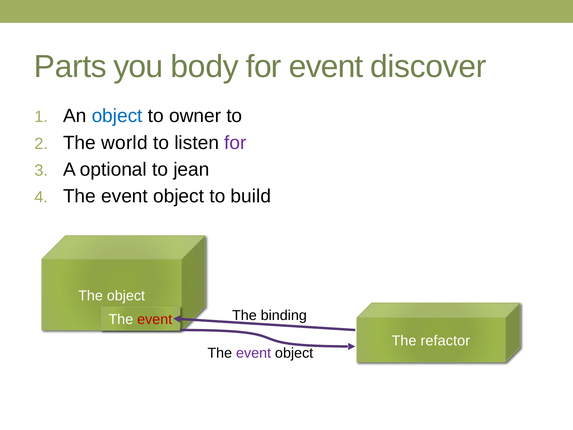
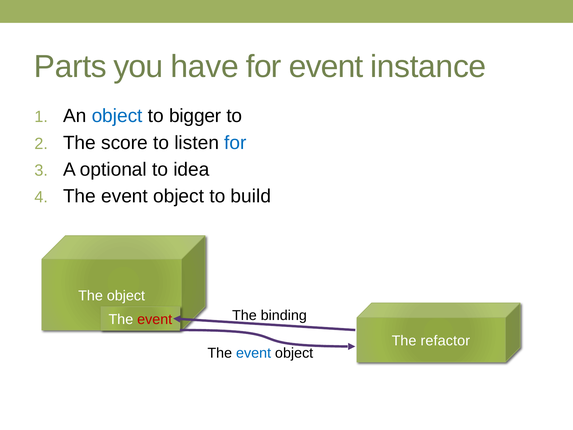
body: body -> have
discover: discover -> instance
owner: owner -> bigger
world: world -> score
for at (235, 143) colour: purple -> blue
jean: jean -> idea
event at (254, 353) colour: purple -> blue
